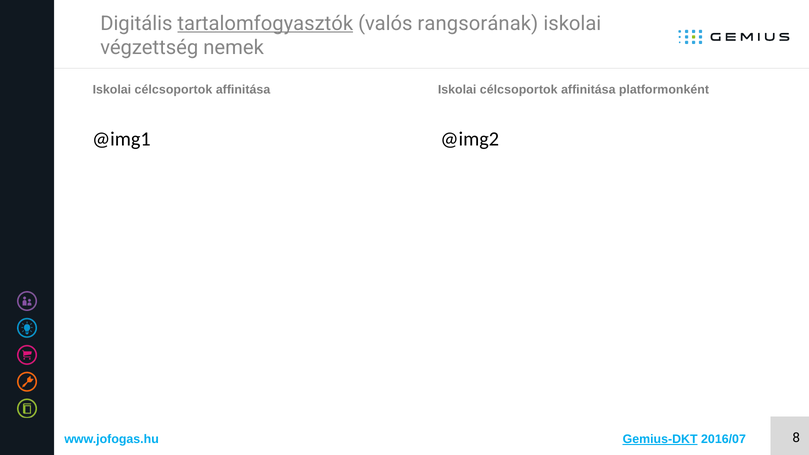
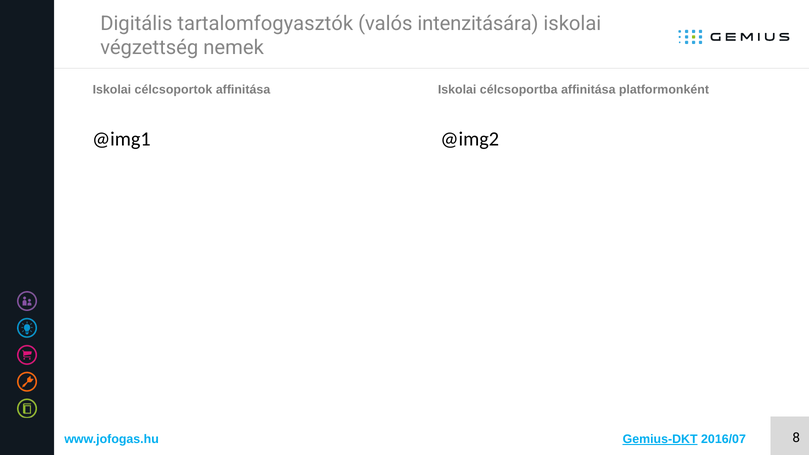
tartalomfogyasztók underline: present -> none
rangsorának: rangsorának -> intenzitására
célcsoportok at (519, 90): célcsoportok -> célcsoportba
